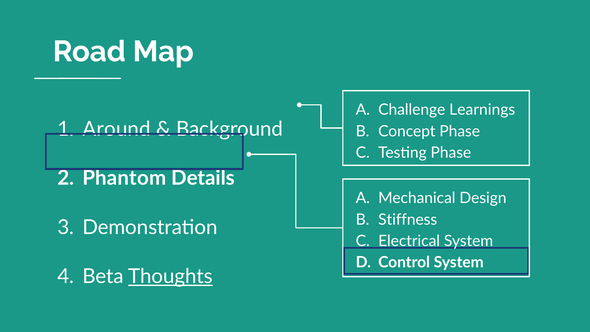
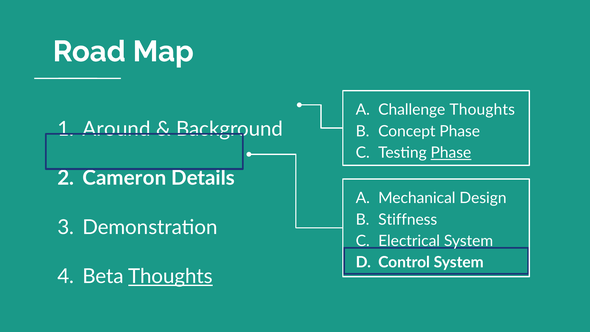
Challenge Learnings: Learnings -> Thoughts
Phase at (451, 153) underline: none -> present
Phantom: Phantom -> Cameron
